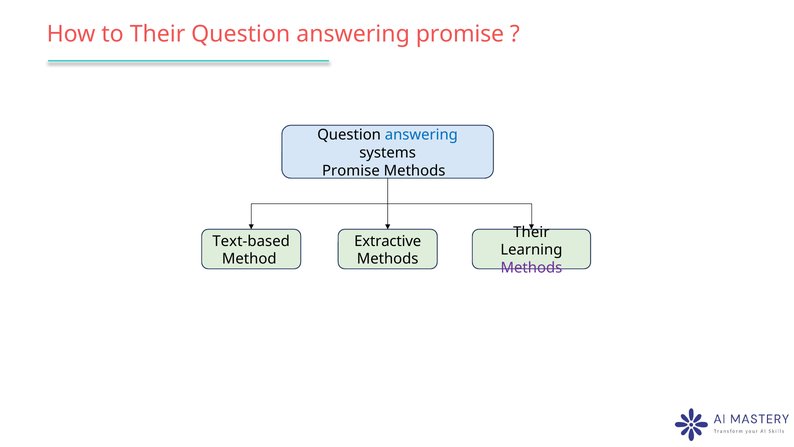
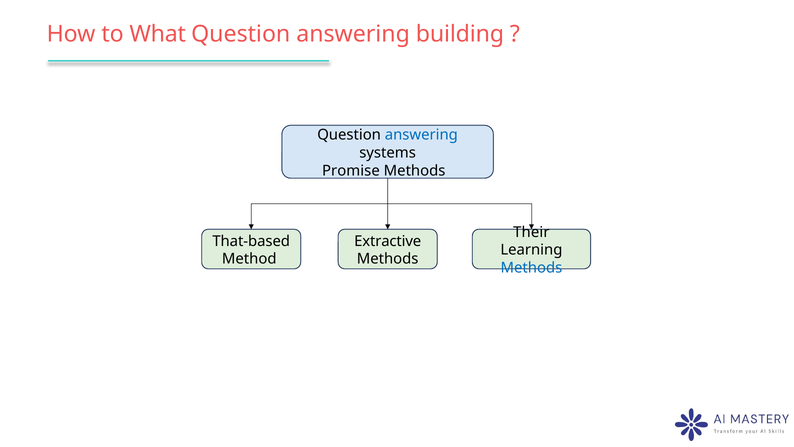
to Their: Their -> What
answering promise: promise -> building
Text-based: Text-based -> That-based
Methods at (531, 268) colour: purple -> blue
